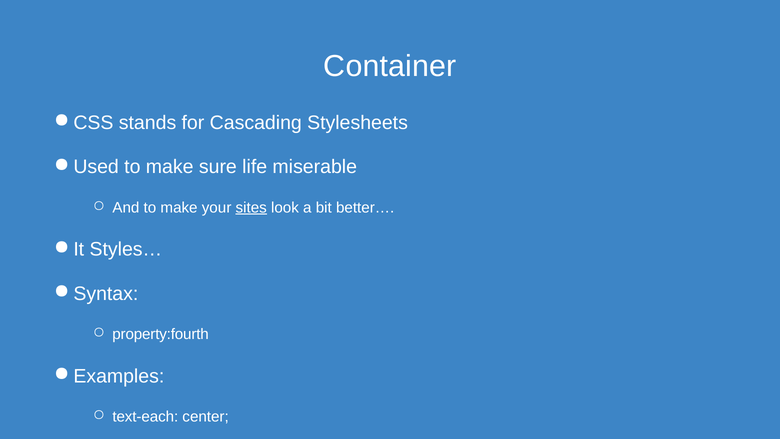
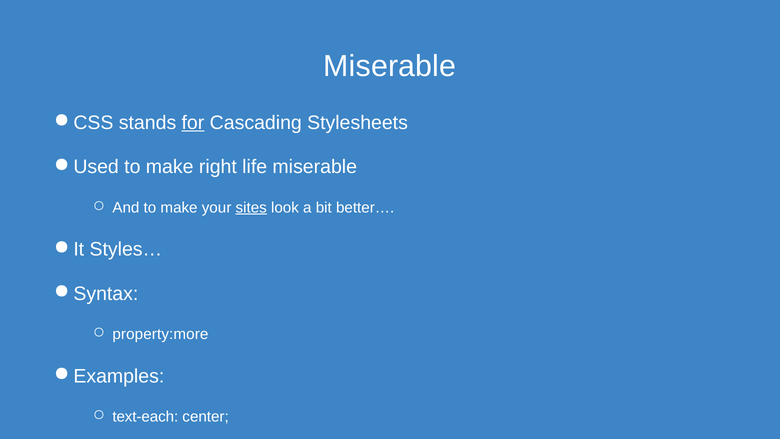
Container at (390, 66): Container -> Miserable
for underline: none -> present
sure: sure -> right
property:fourth: property:fourth -> property:more
